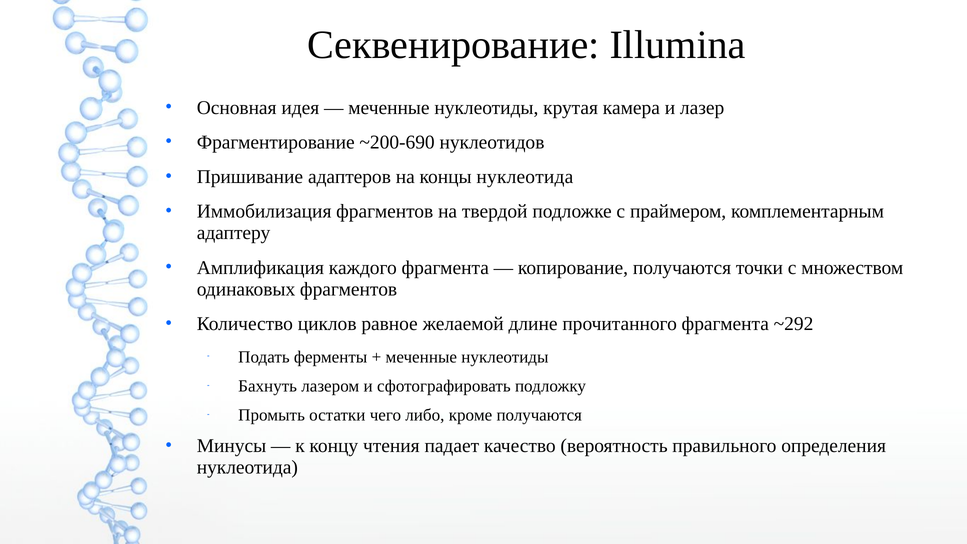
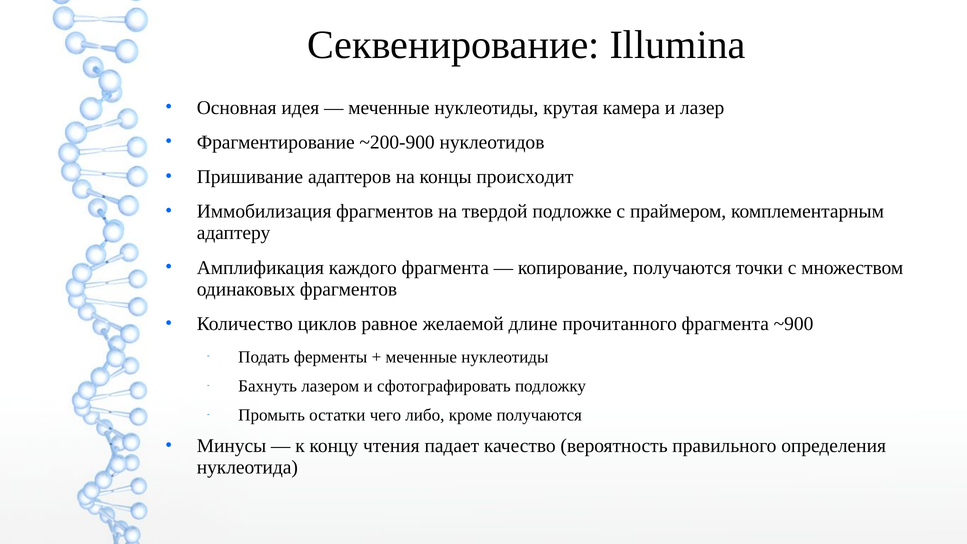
~200-690: ~200-690 -> ~200-900
концы нуклеотида: нуклеотида -> происходит
~292: ~292 -> ~900
